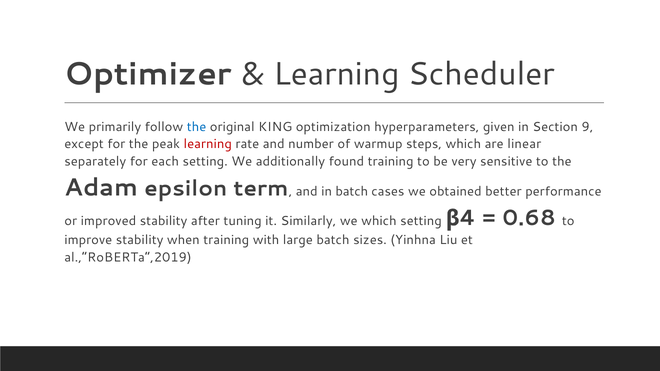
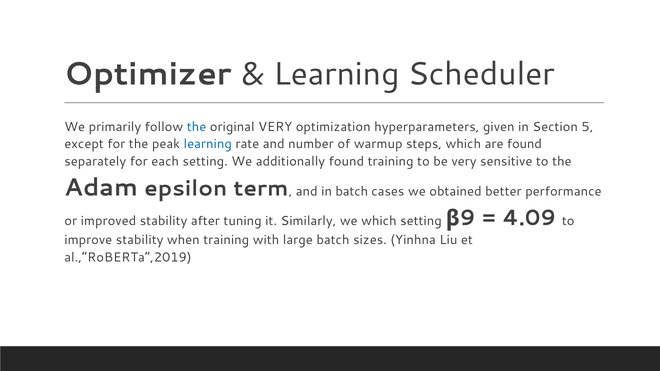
original KING: KING -> VERY
9: 9 -> 5
learning at (208, 144) colour: red -> blue
are linear: linear -> found
4: 4 -> 9
0.68: 0.68 -> 4.09
